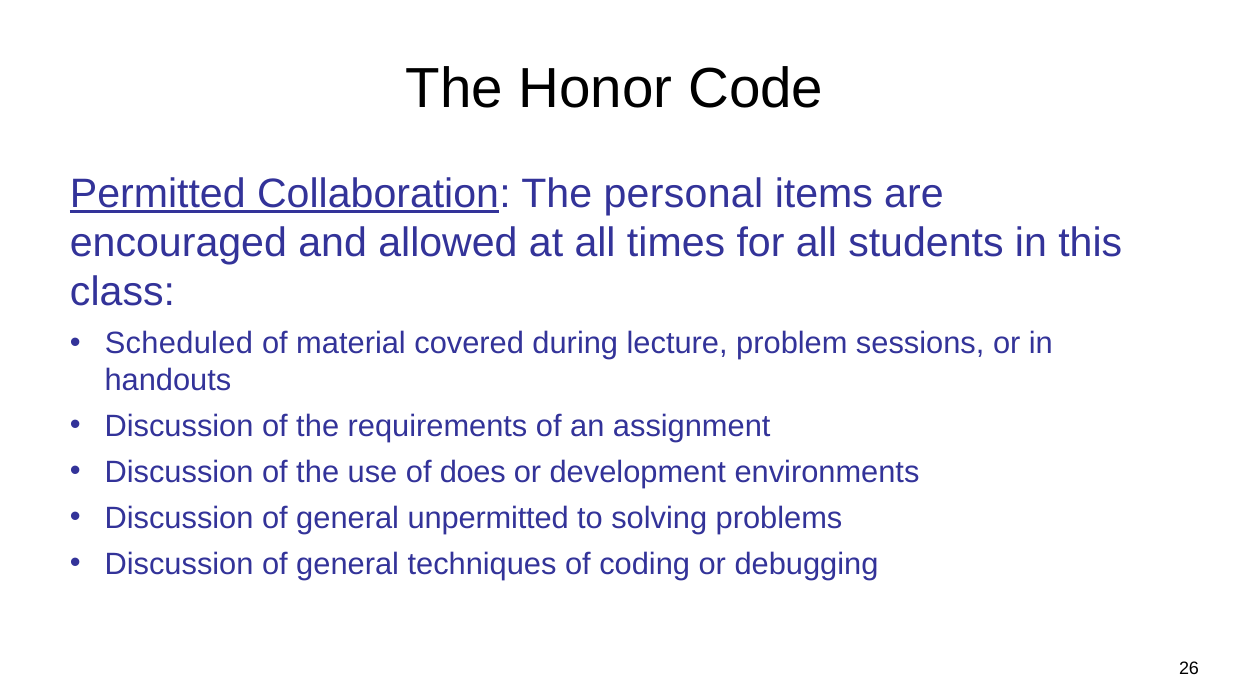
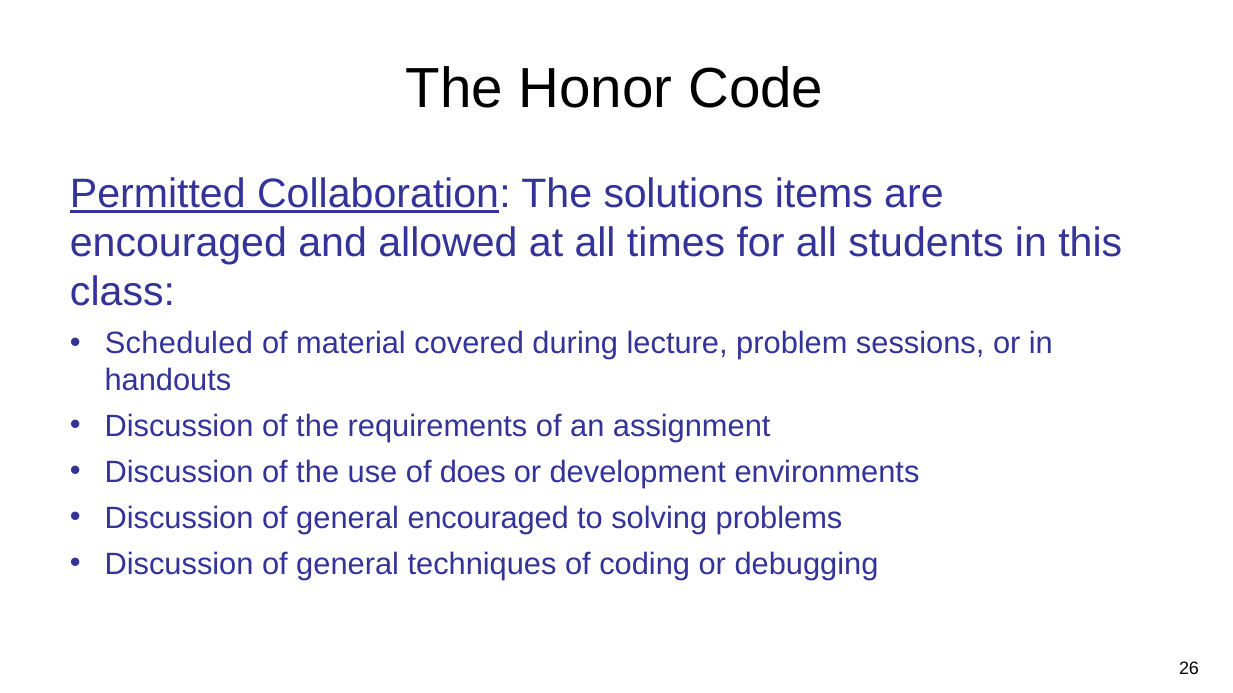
personal: personal -> solutions
general unpermitted: unpermitted -> encouraged
